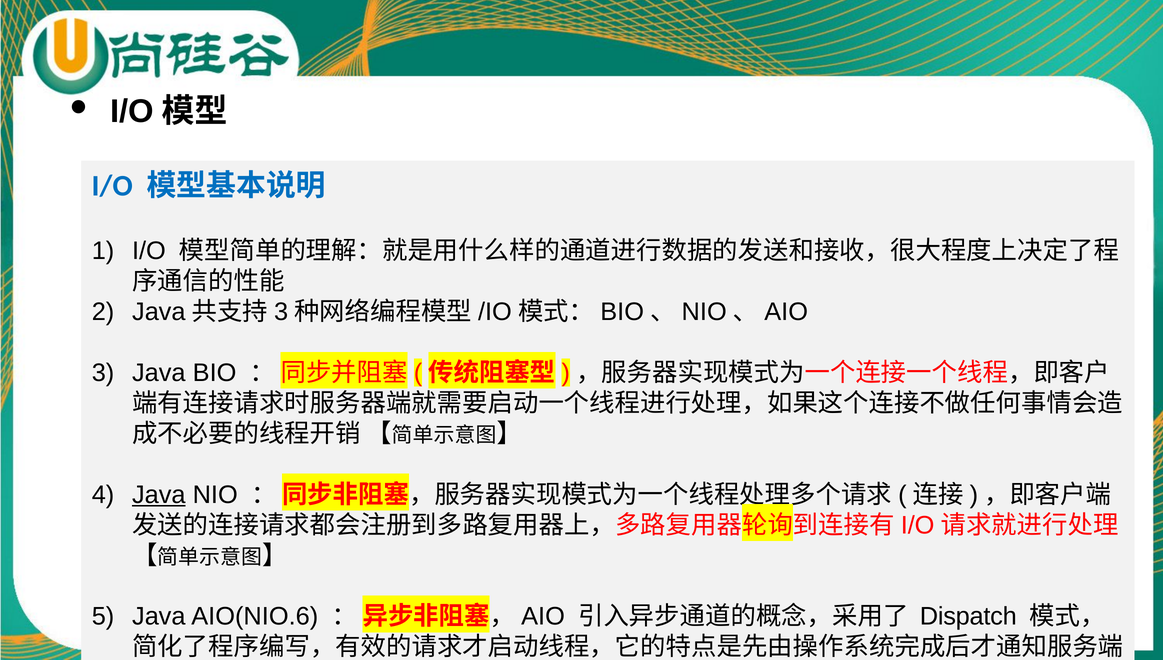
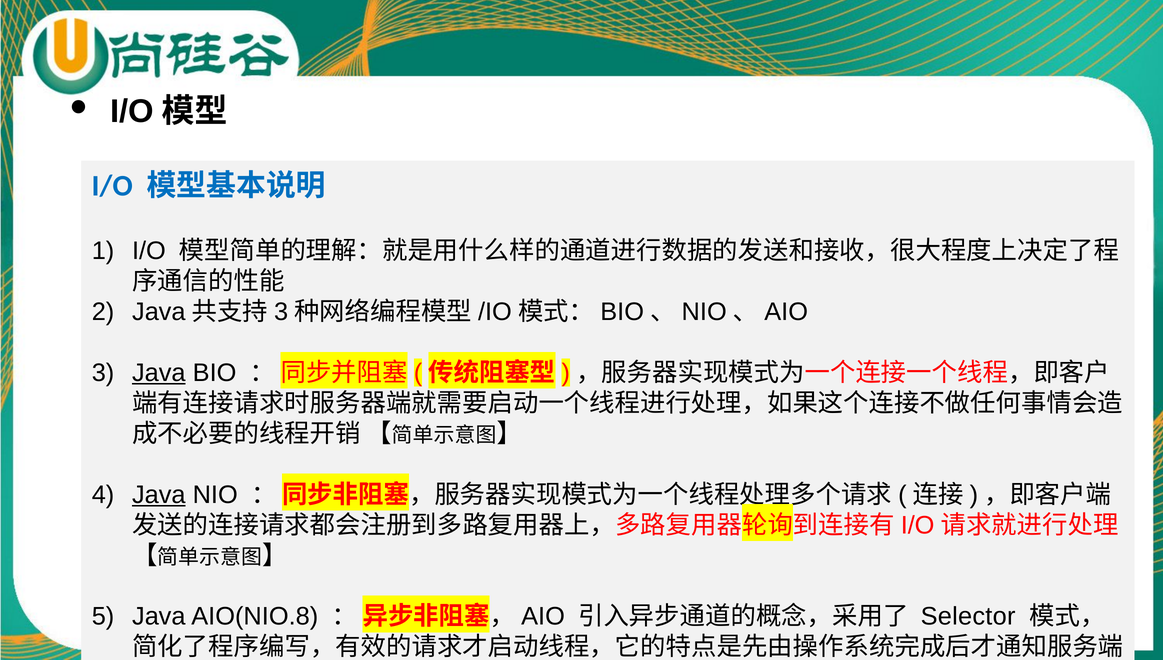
Java at (159, 373) underline: none -> present
AIO(NIO.6: AIO(NIO.6 -> AIO(NIO.8
Dispatch: Dispatch -> Selector
